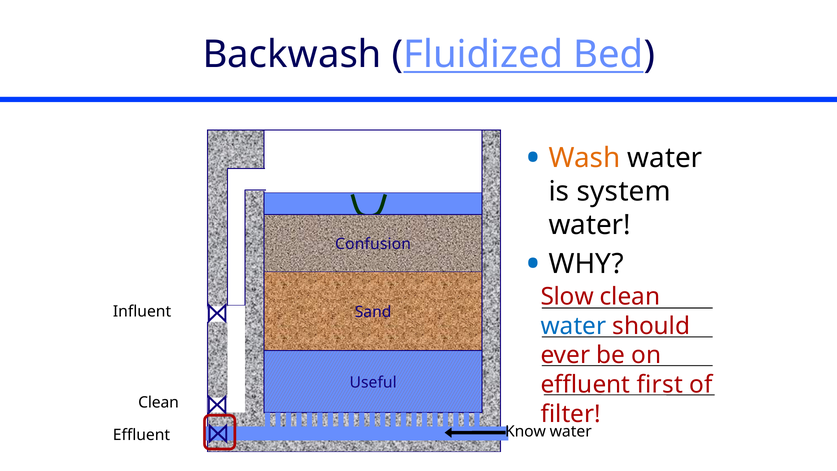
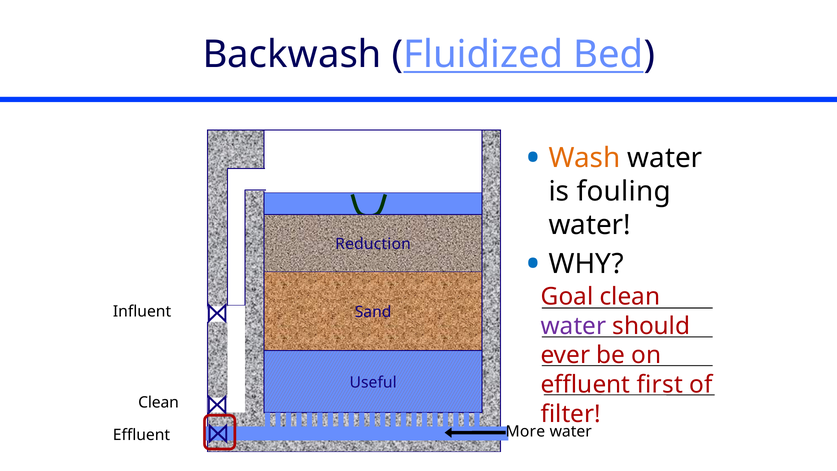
system: system -> fouling
Confusion: Confusion -> Reduction
Slow: Slow -> Goal
water at (573, 326) colour: blue -> purple
Know: Know -> More
